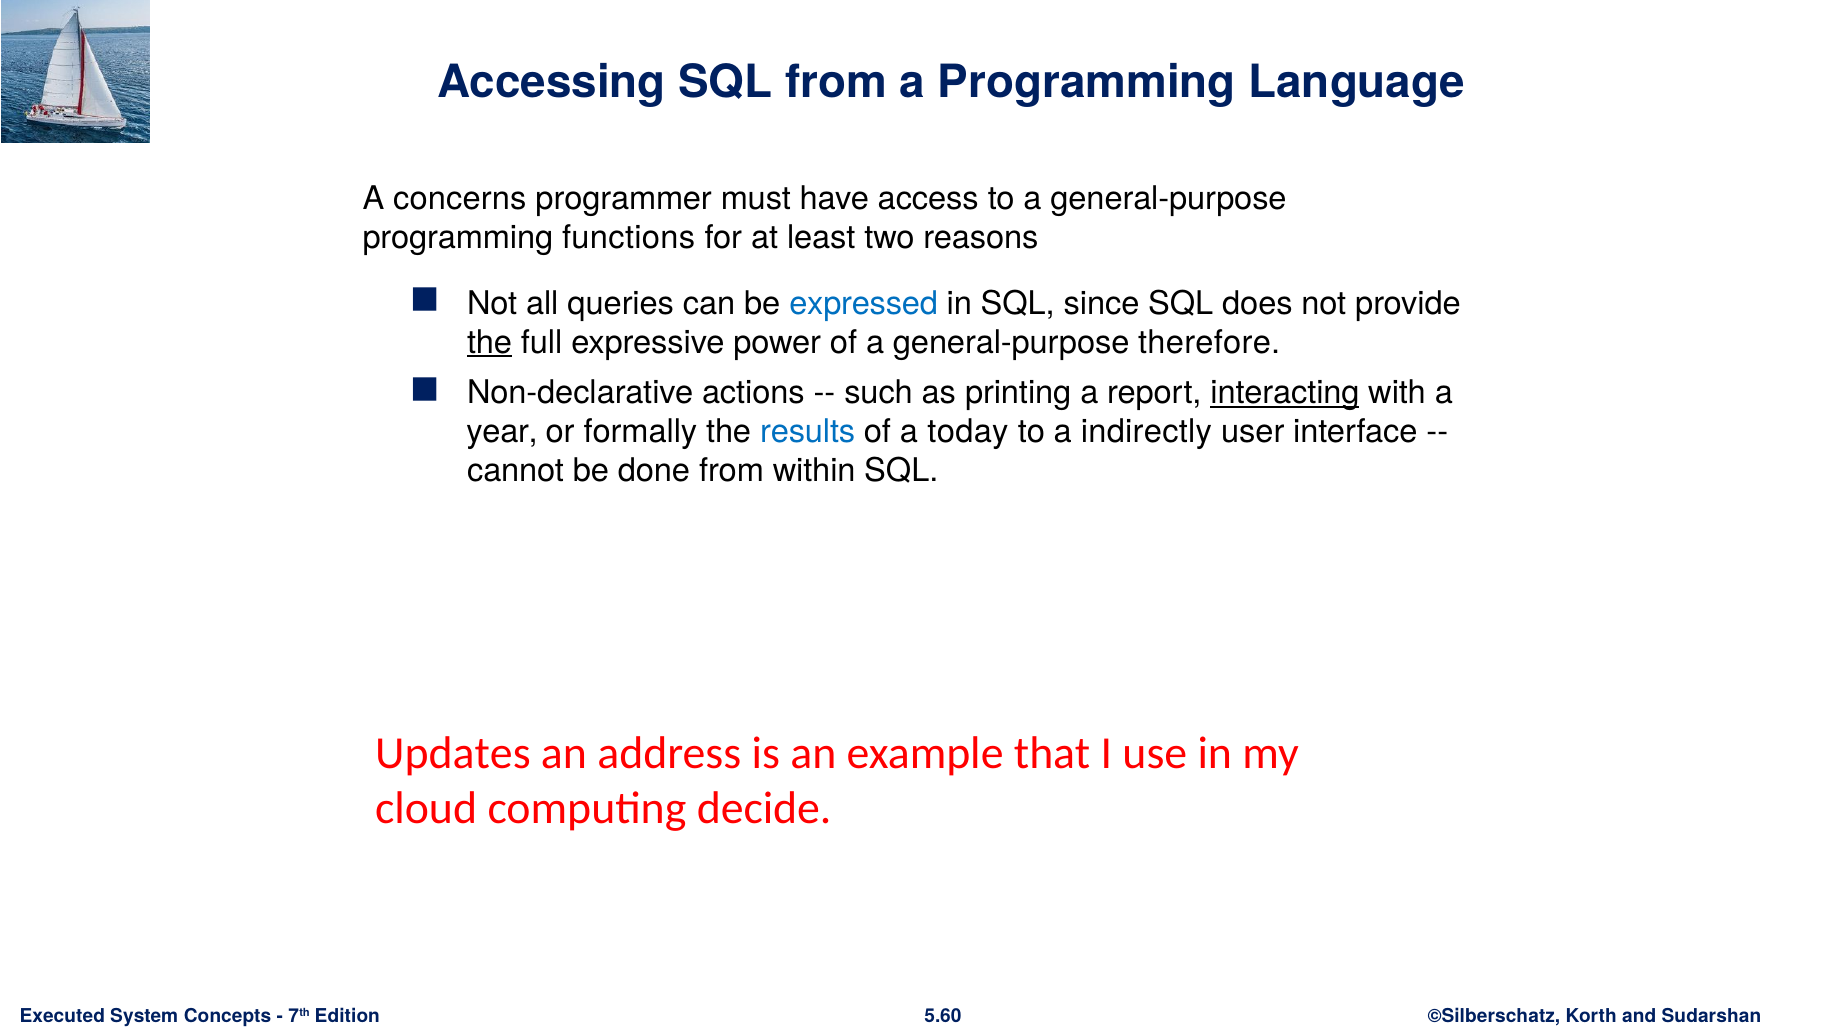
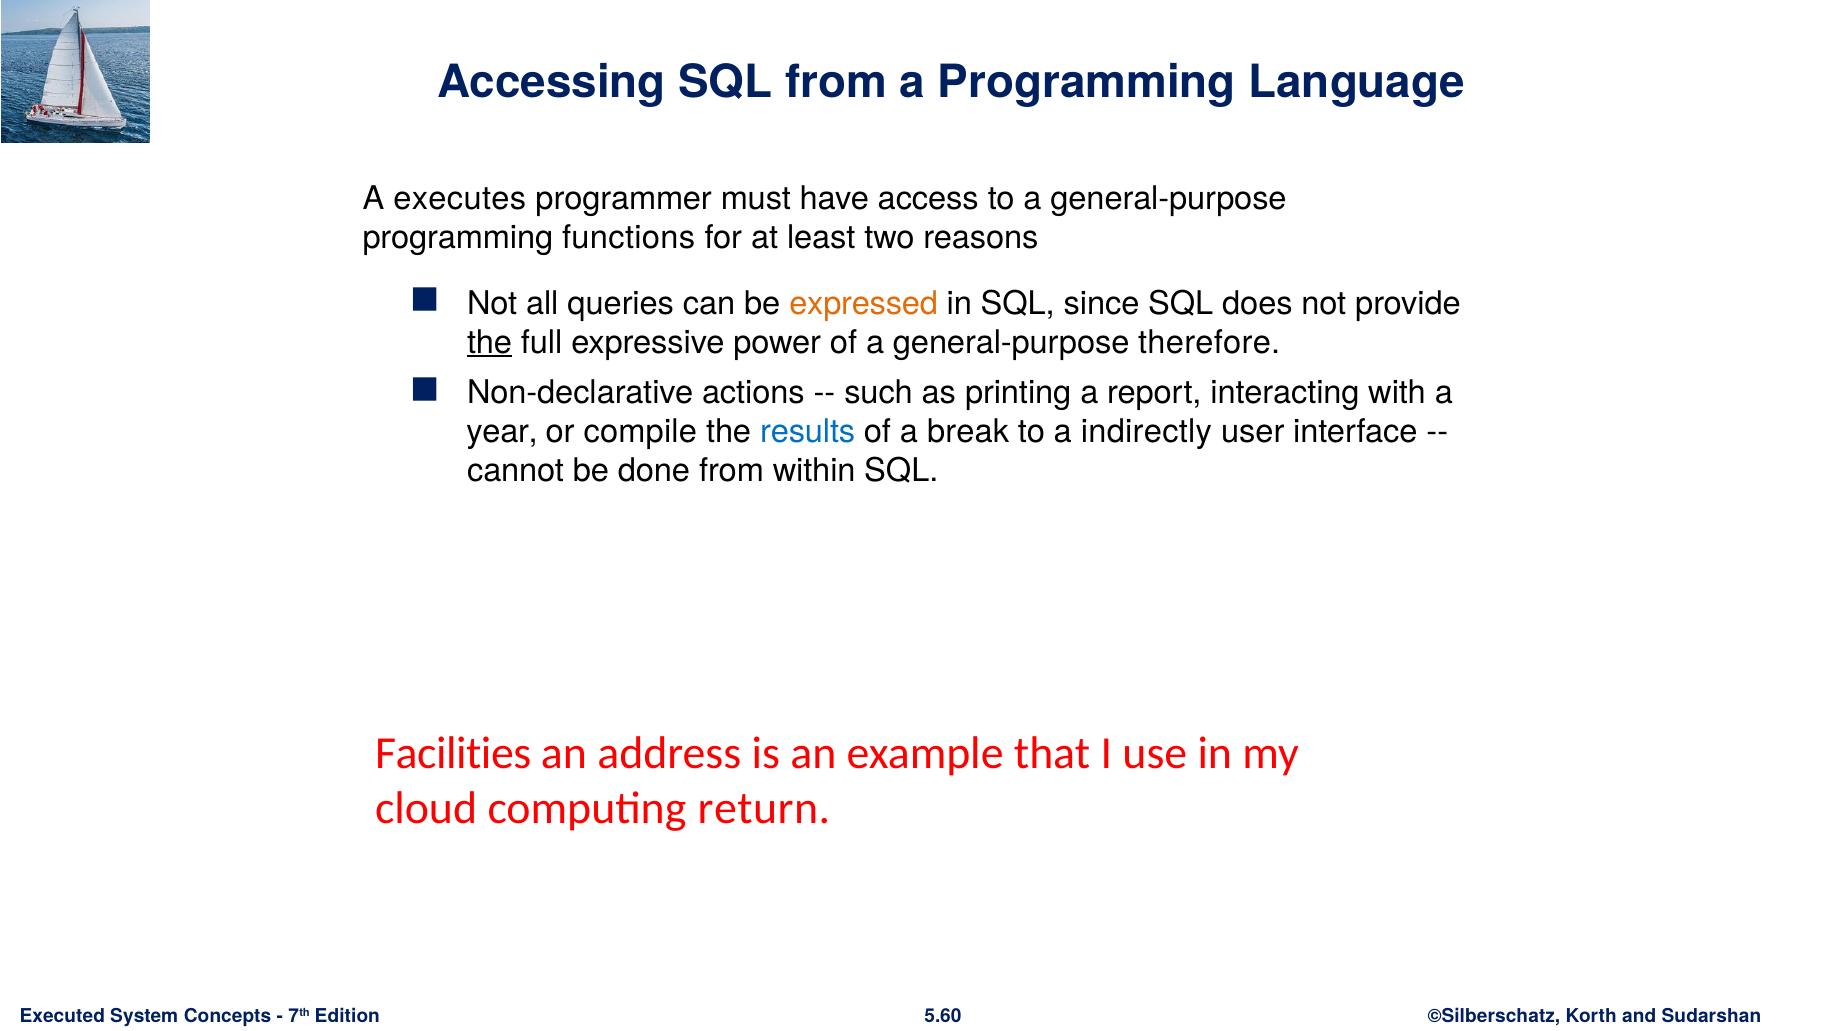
concerns: concerns -> executes
expressed colour: blue -> orange
interacting underline: present -> none
formally: formally -> compile
today: today -> break
Updates: Updates -> Facilities
decide: decide -> return
